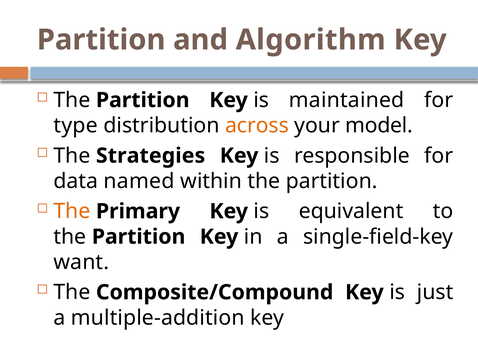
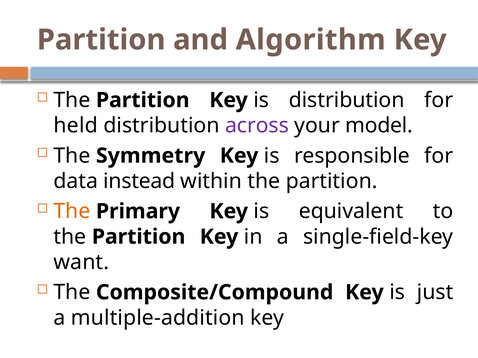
is maintained: maintained -> distribution
type: type -> held
across colour: orange -> purple
Strategies: Strategies -> Symmetry
named: named -> instead
